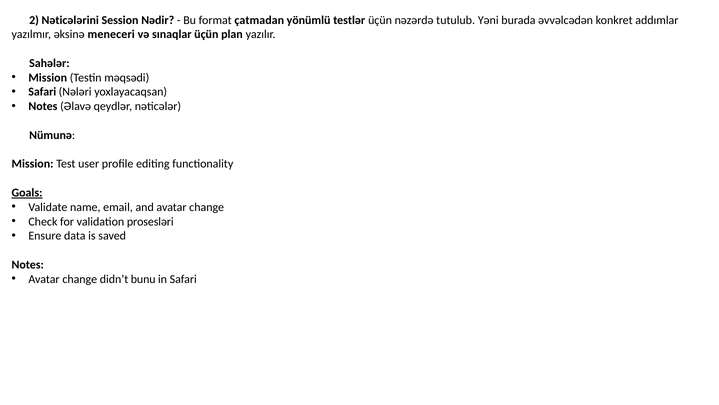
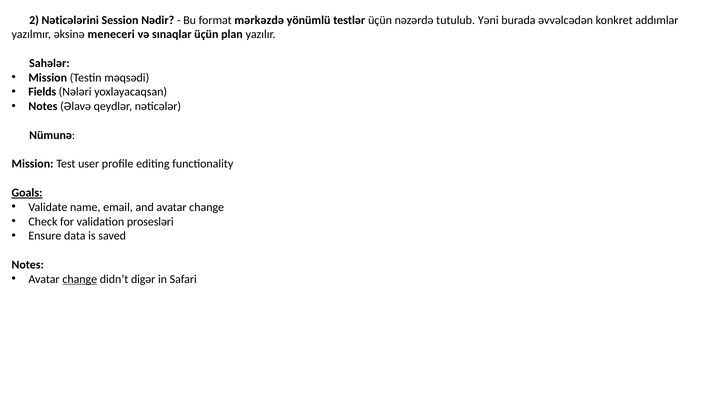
çatmadan: çatmadan -> mərkəzdə
Safari at (42, 92): Safari -> Fields
change at (80, 279) underline: none -> present
bunu: bunu -> digər
